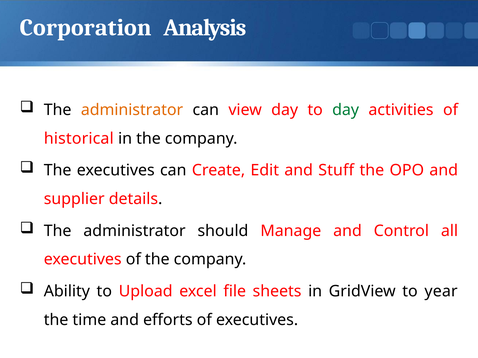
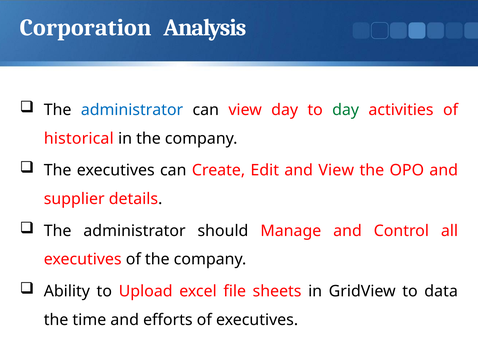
administrator at (132, 110) colour: orange -> blue
and Stuff: Stuff -> View
year: year -> data
